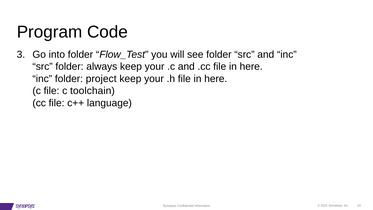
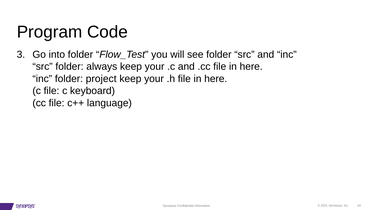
toolchain: toolchain -> keyboard
